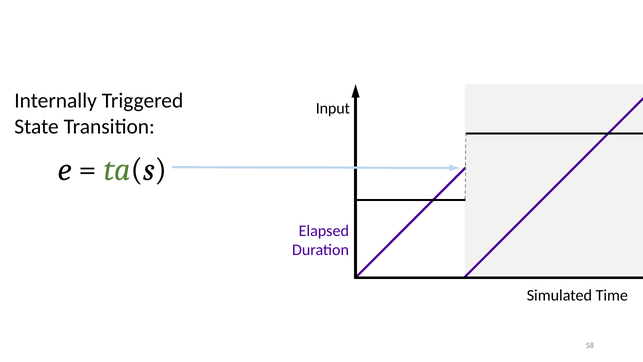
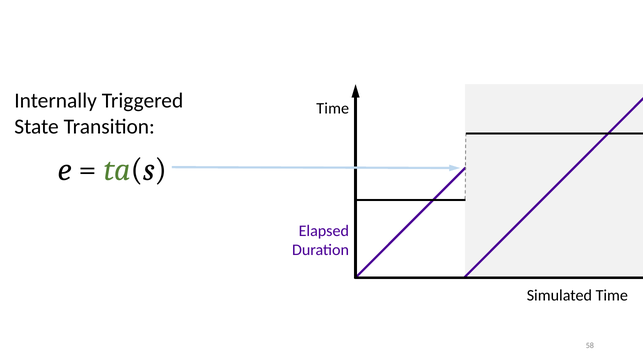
Input at (333, 108): Input -> Time
